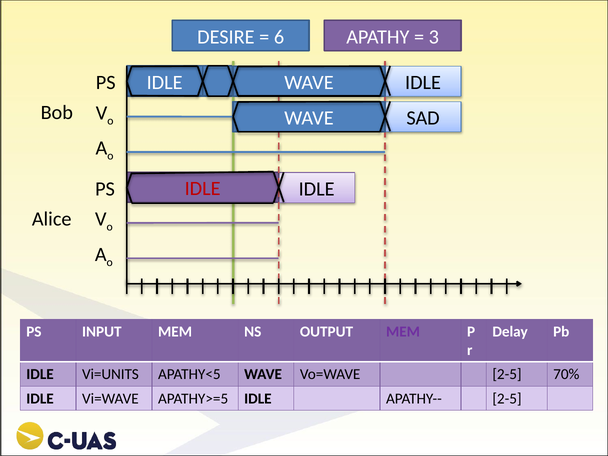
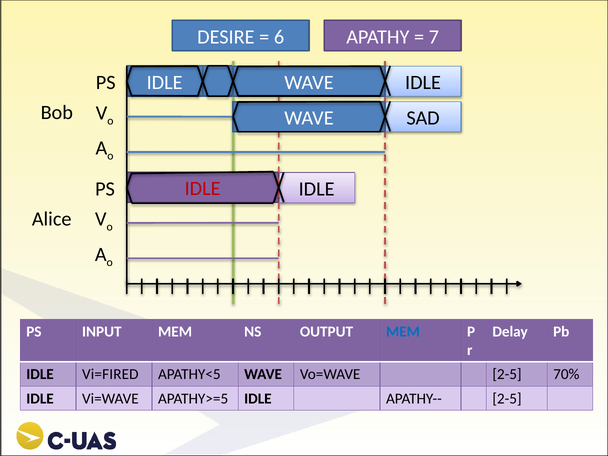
3: 3 -> 7
MEM at (403, 332) colour: purple -> blue
Vi=UNITS: Vi=UNITS -> Vi=FIRED
